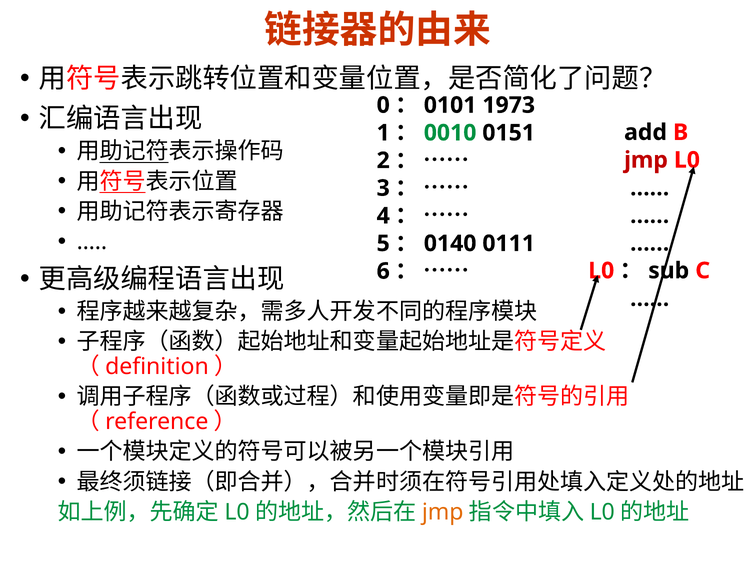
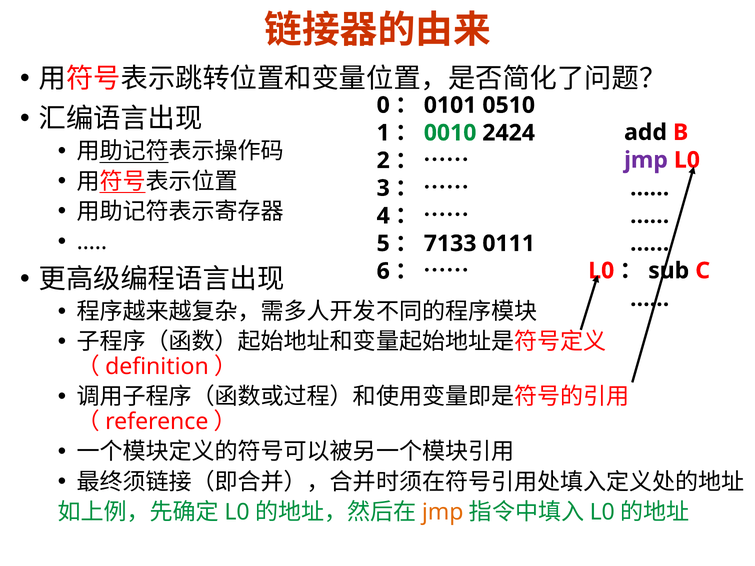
1973: 1973 -> 0510
0151: 0151 -> 2424
jmp at (646, 160) colour: red -> purple
0140: 0140 -> 7133
